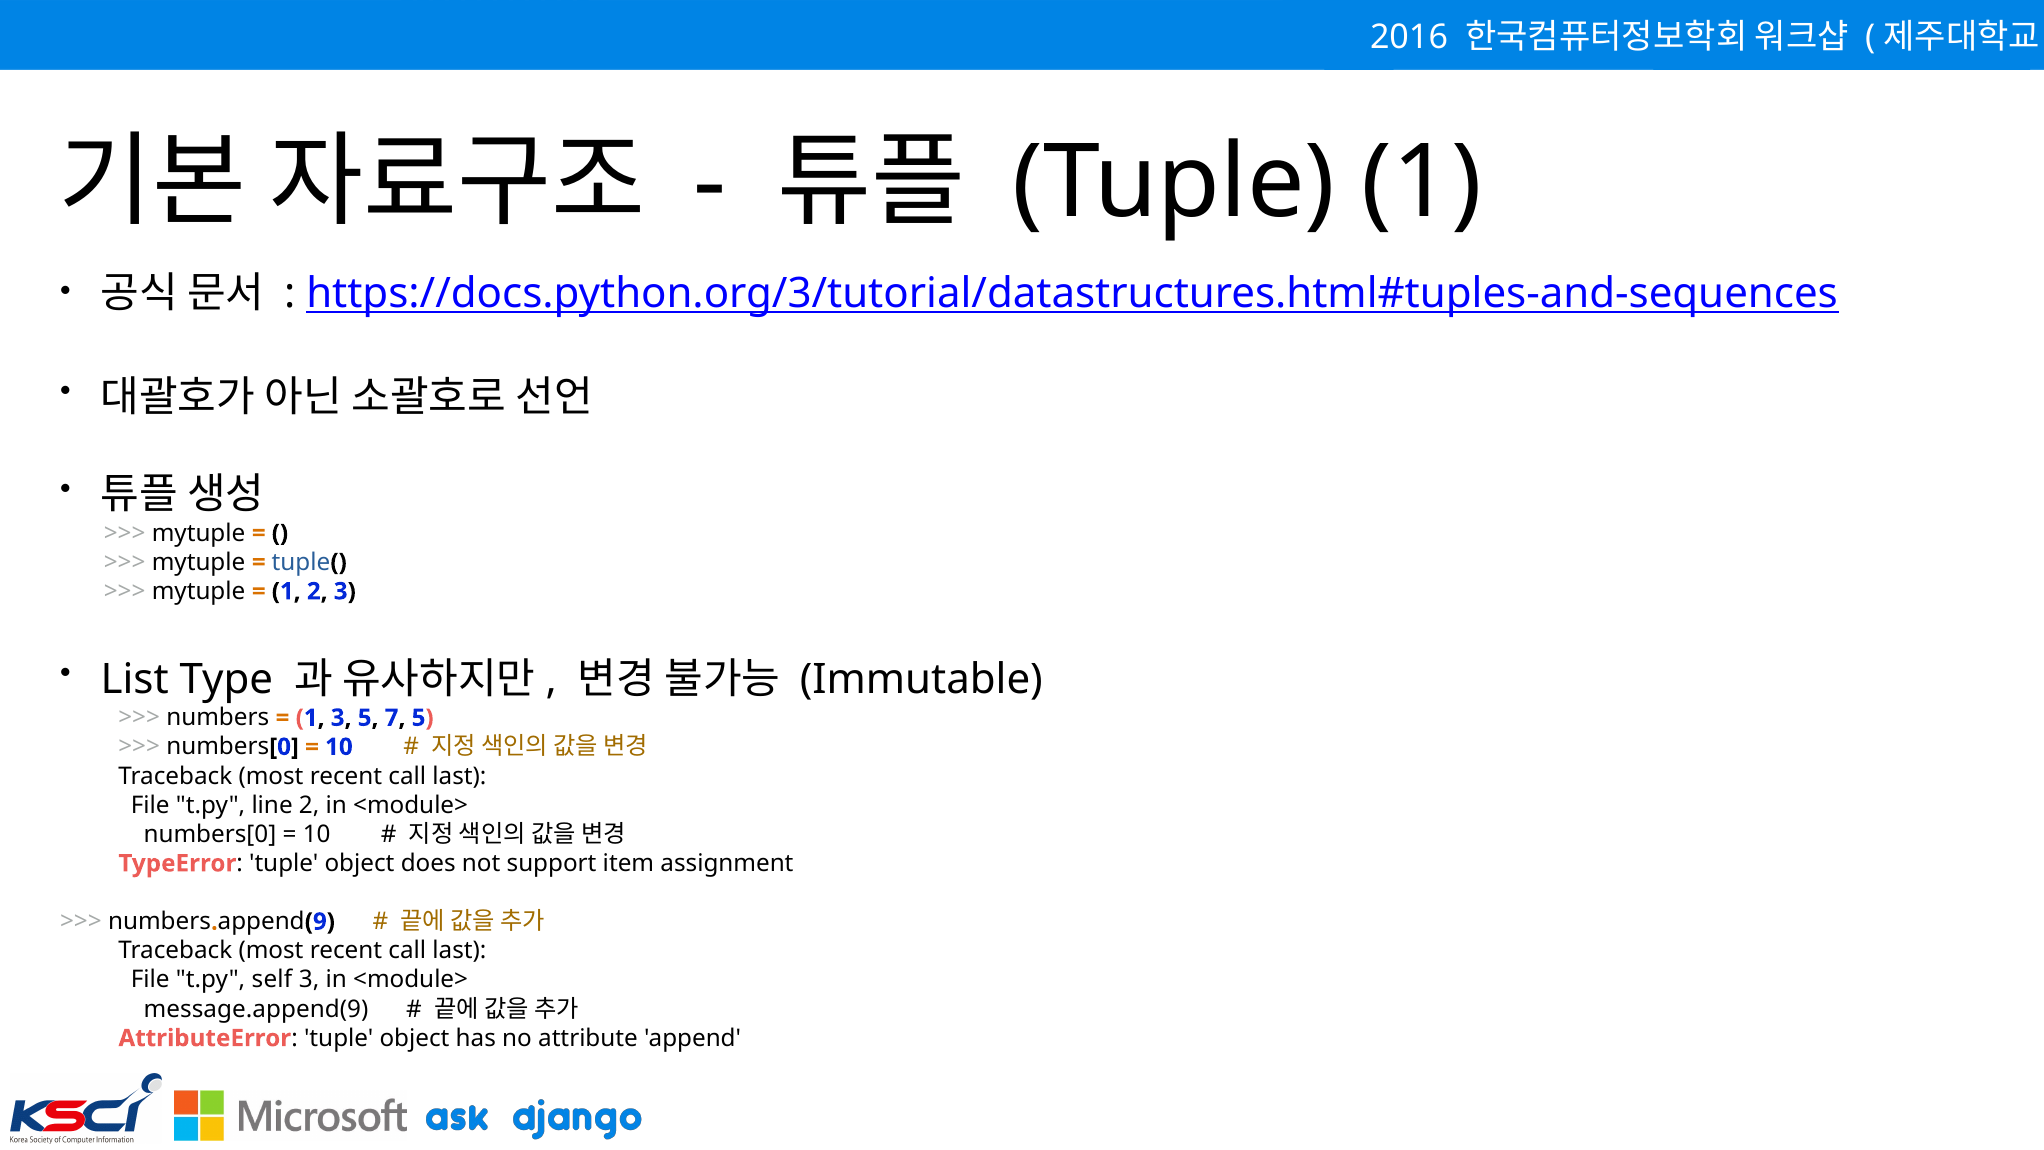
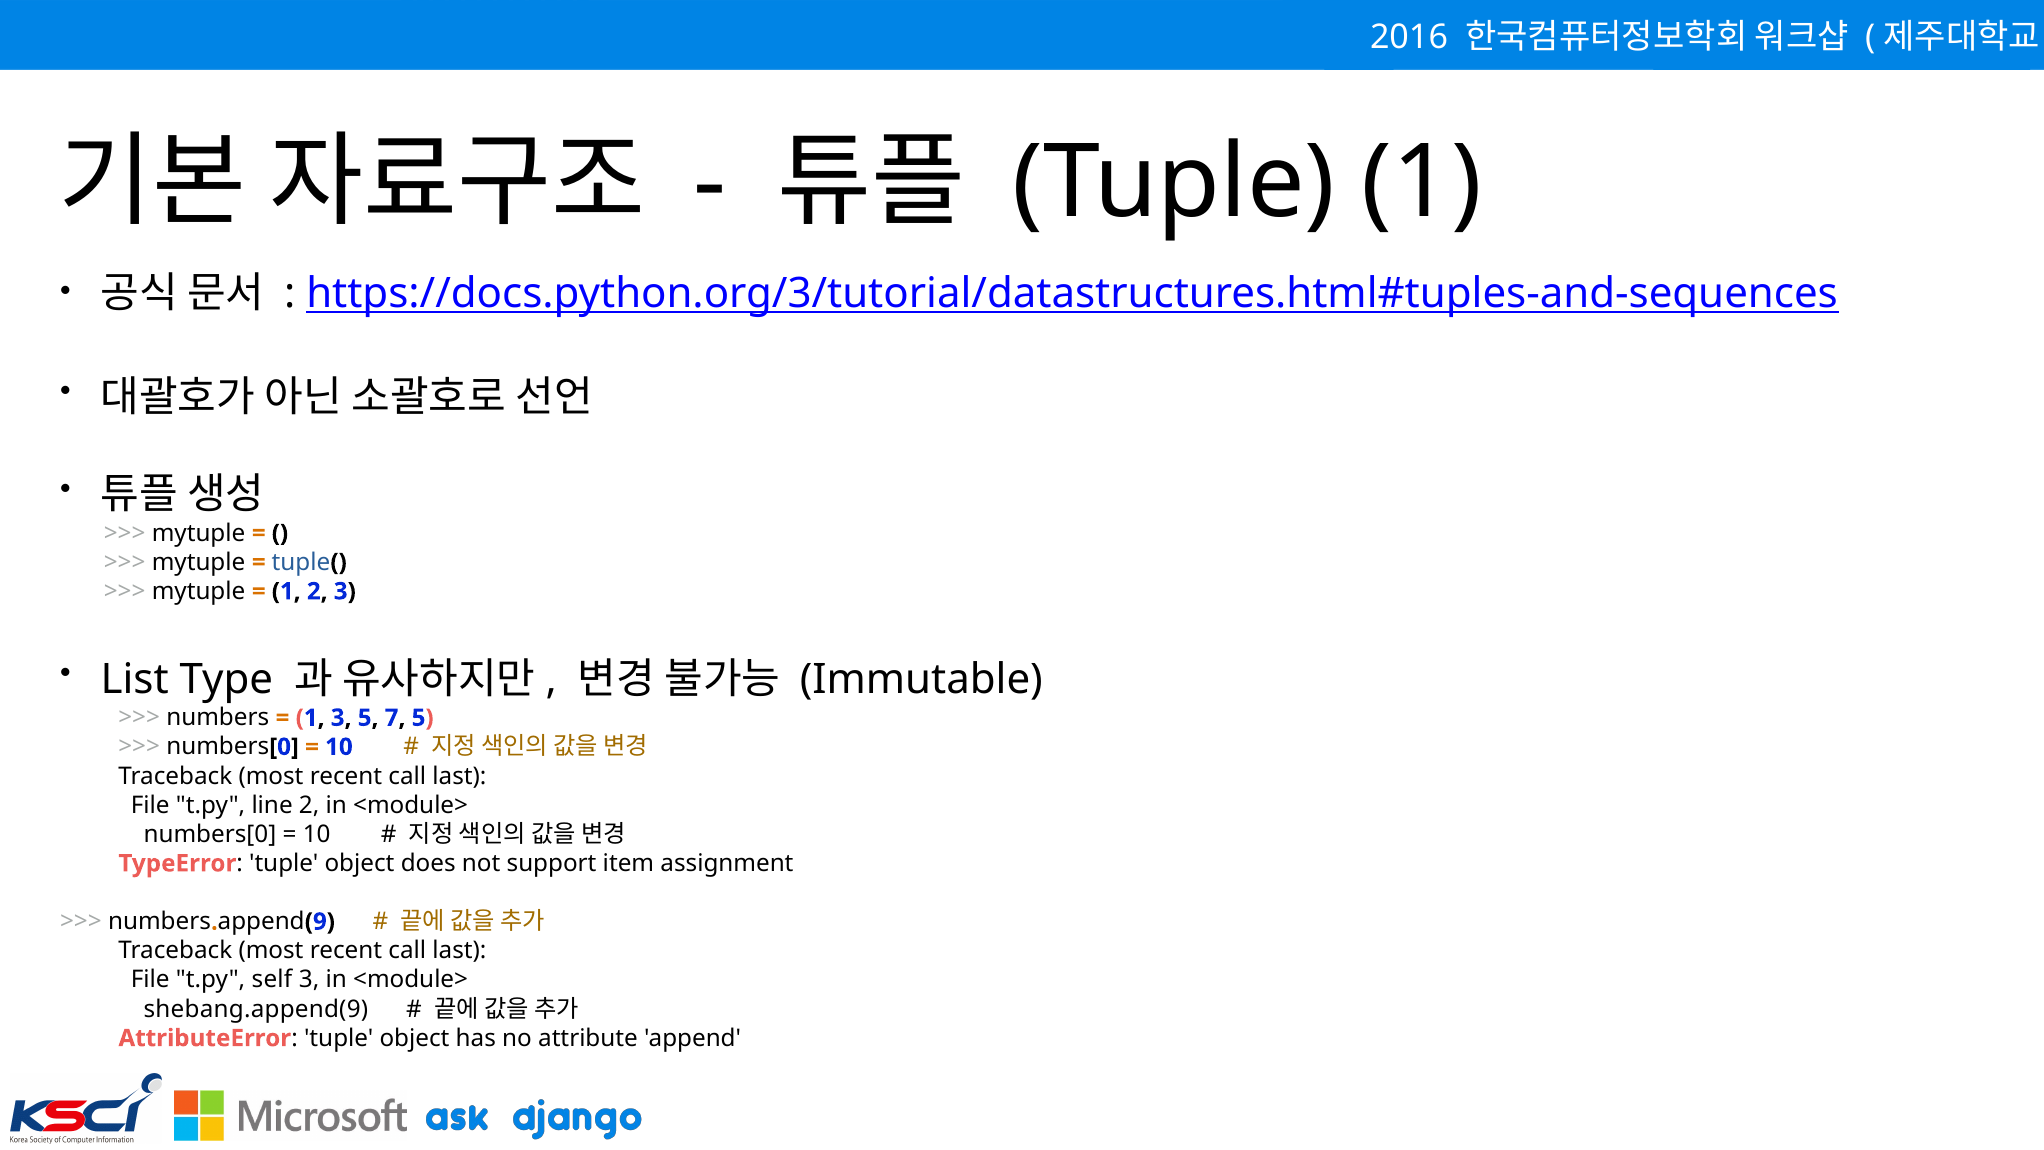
message.append(9: message.append(9 -> shebang.append(9
